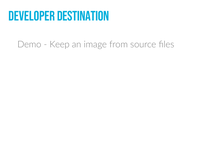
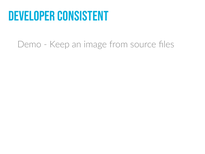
Destination: Destination -> Consistent
